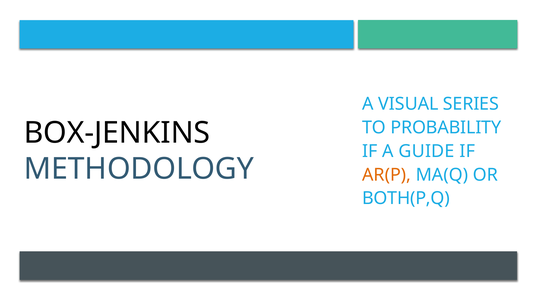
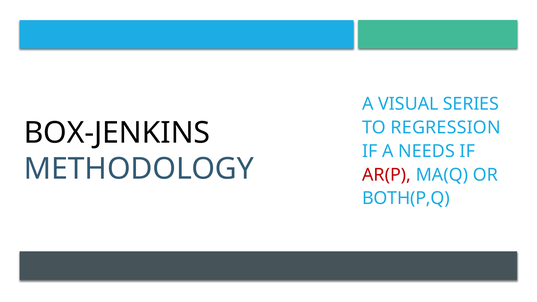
PROBABILITY: PROBABILITY -> REGRESSION
GUIDE: GUIDE -> NEEDS
AR(P colour: orange -> red
